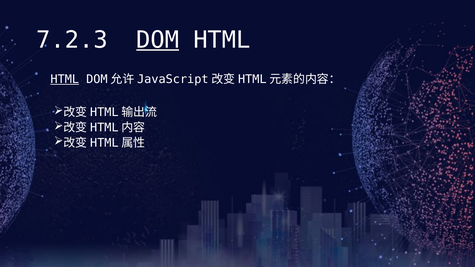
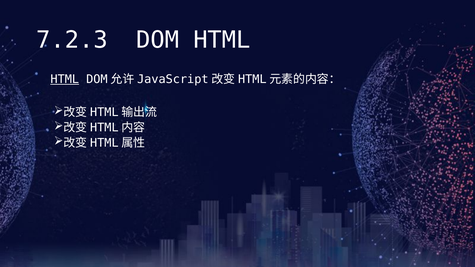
DOM underline: present -> none
